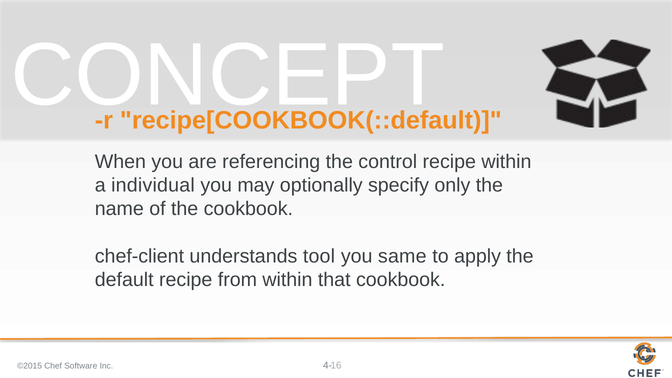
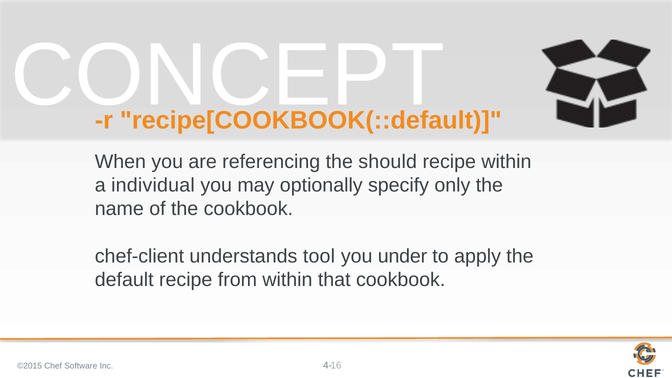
control: control -> should
same: same -> under
